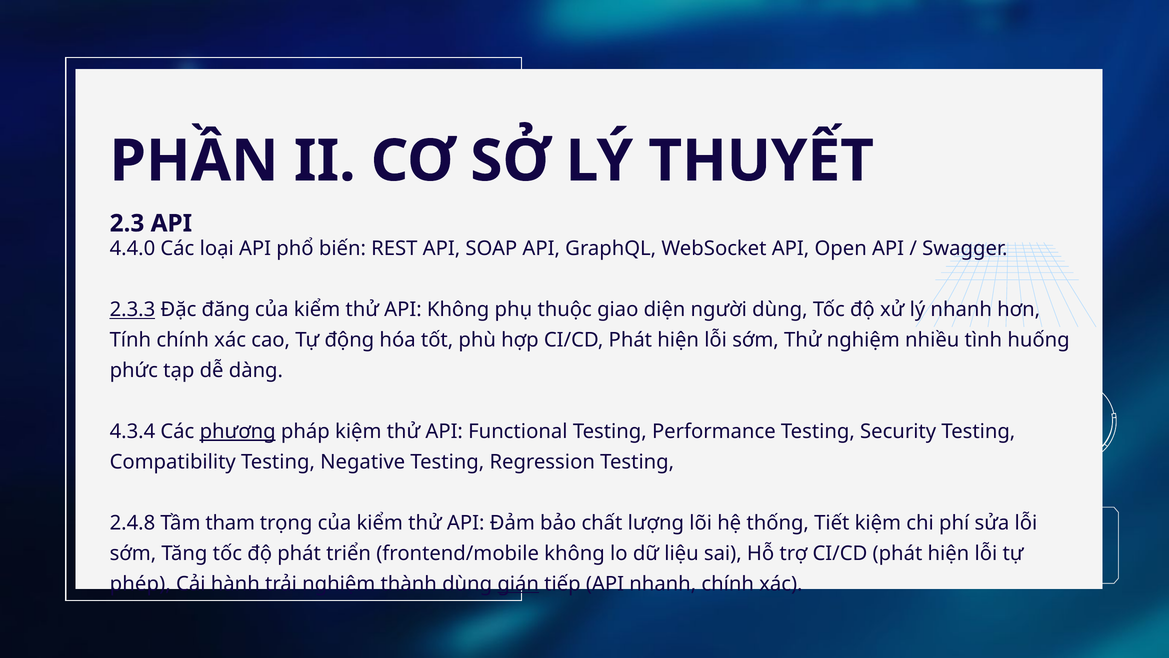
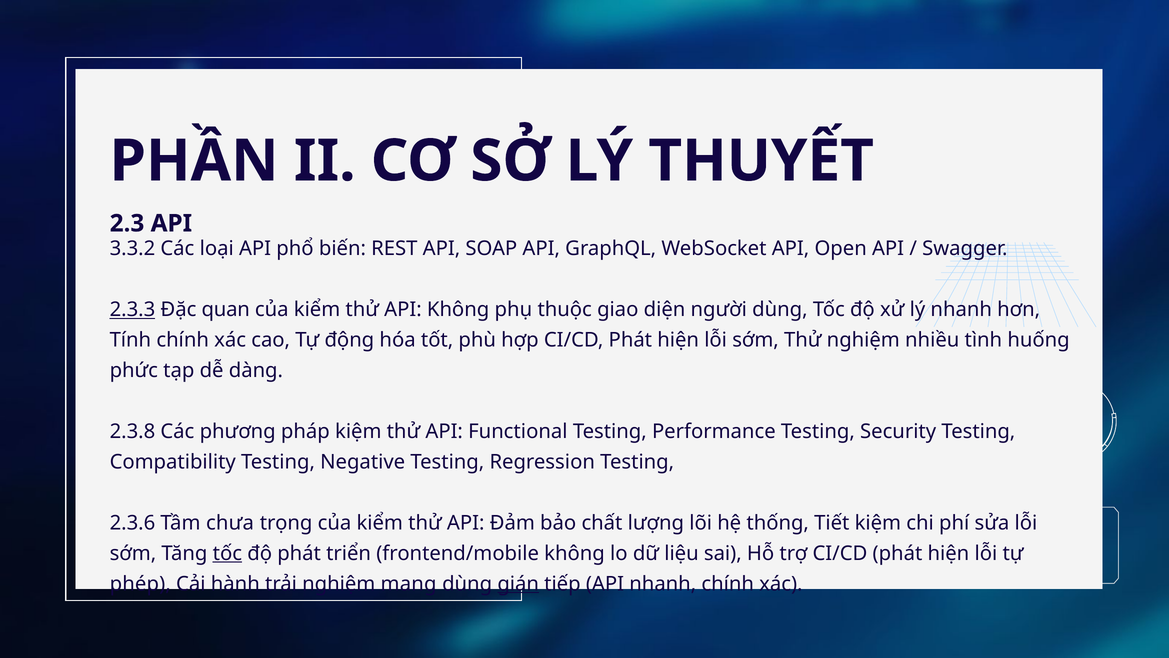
4.4.0: 4.4.0 -> 3.3.2
đăng: đăng -> quan
4.3.4: 4.3.4 -> 2.3.8
phương underline: present -> none
2.4.8: 2.4.8 -> 2.3.6
tham: tham -> chưa
tốc at (227, 553) underline: none -> present
thành: thành -> mang
